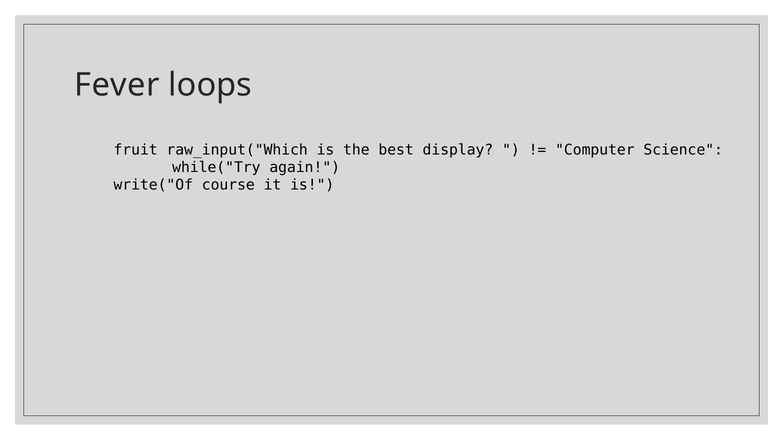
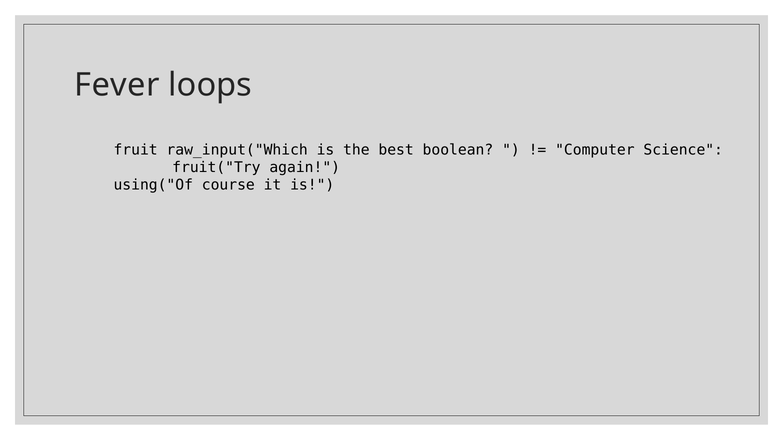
display: display -> boolean
while("Try: while("Try -> fruit("Try
write("Of: write("Of -> using("Of
